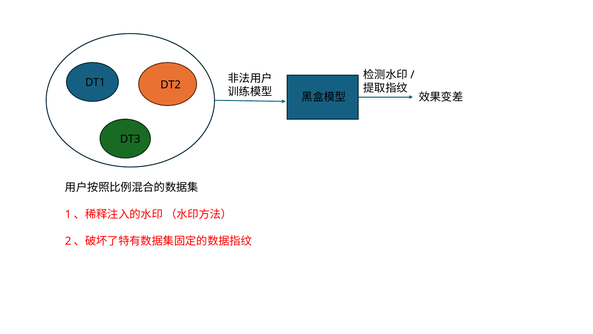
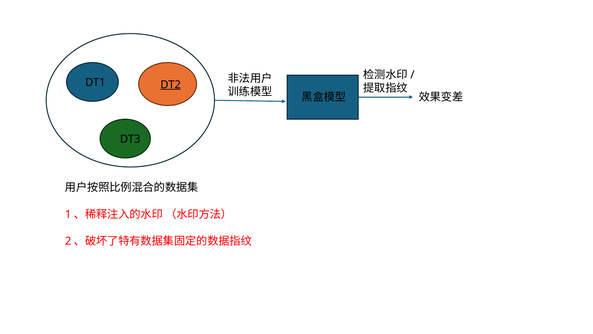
DT2 underline: none -> present
